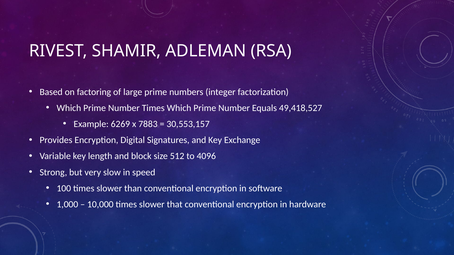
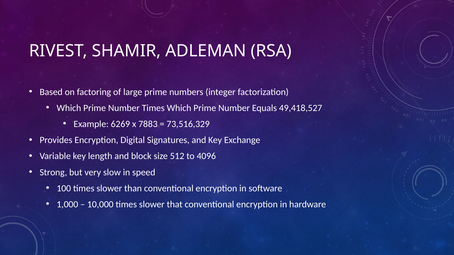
30,553,157: 30,553,157 -> 73,516,329
